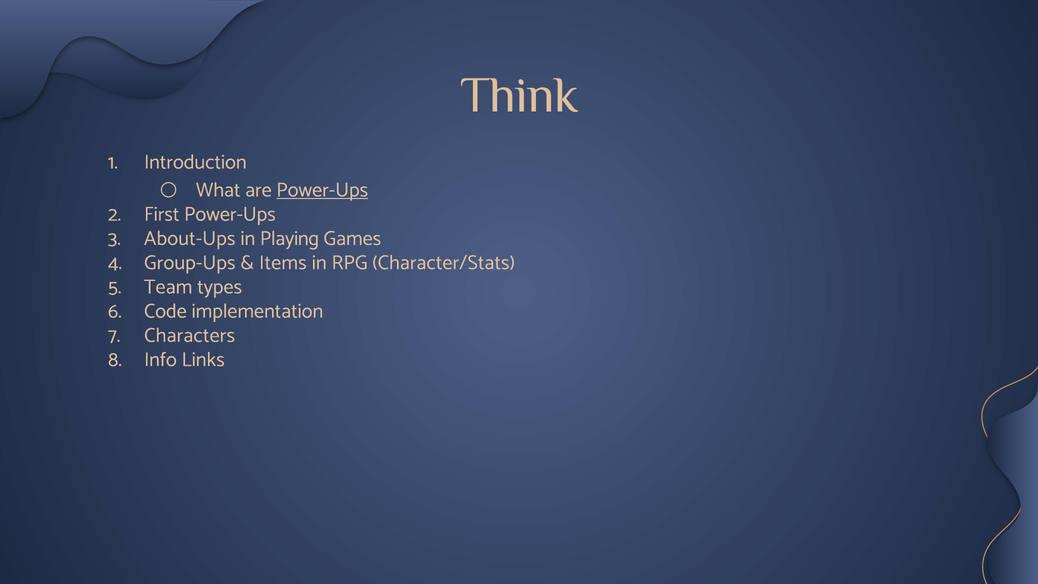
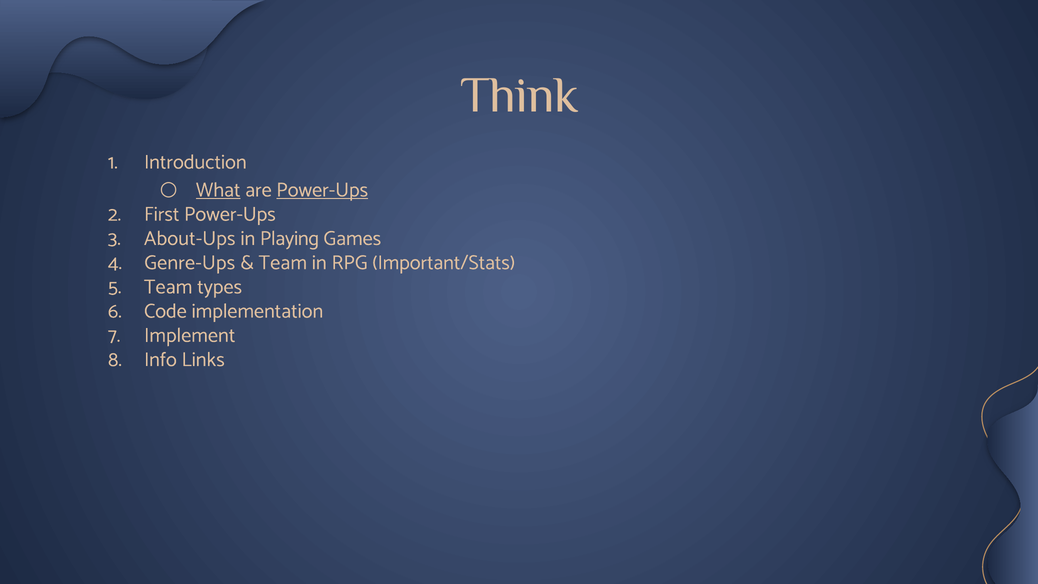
What underline: none -> present
Group-Ups: Group-Ups -> Genre-Ups
Items at (283, 262): Items -> Team
Character/Stats: Character/Stats -> Important/Stats
Characters: Characters -> Implement
